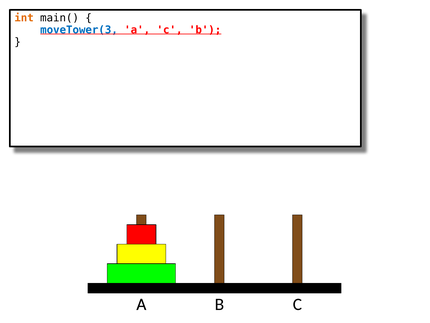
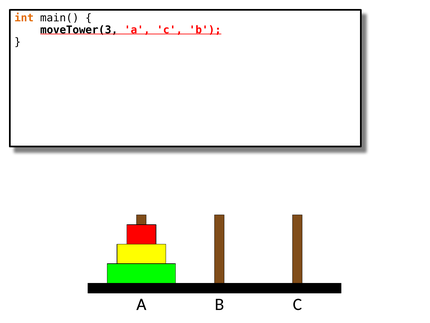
moveTower(3 colour: blue -> black
